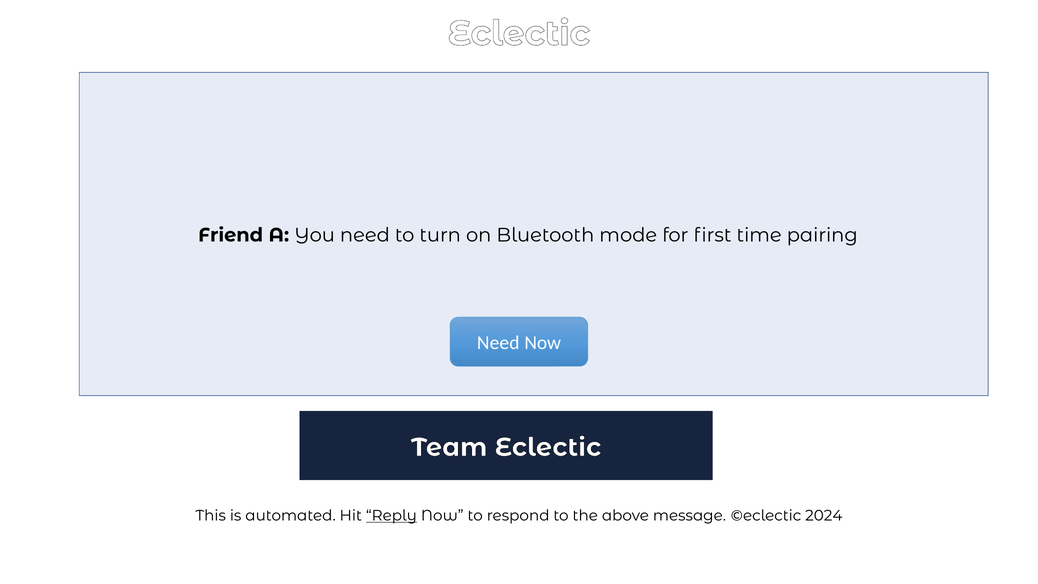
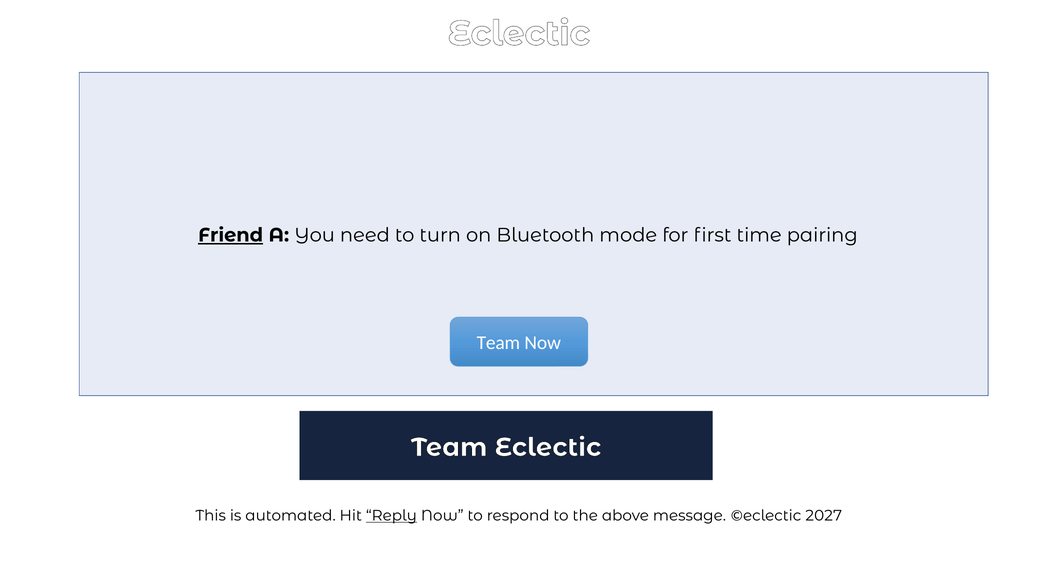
Friend underline: none -> present
Need at (498, 343): Need -> Team
2024: 2024 -> 2027
